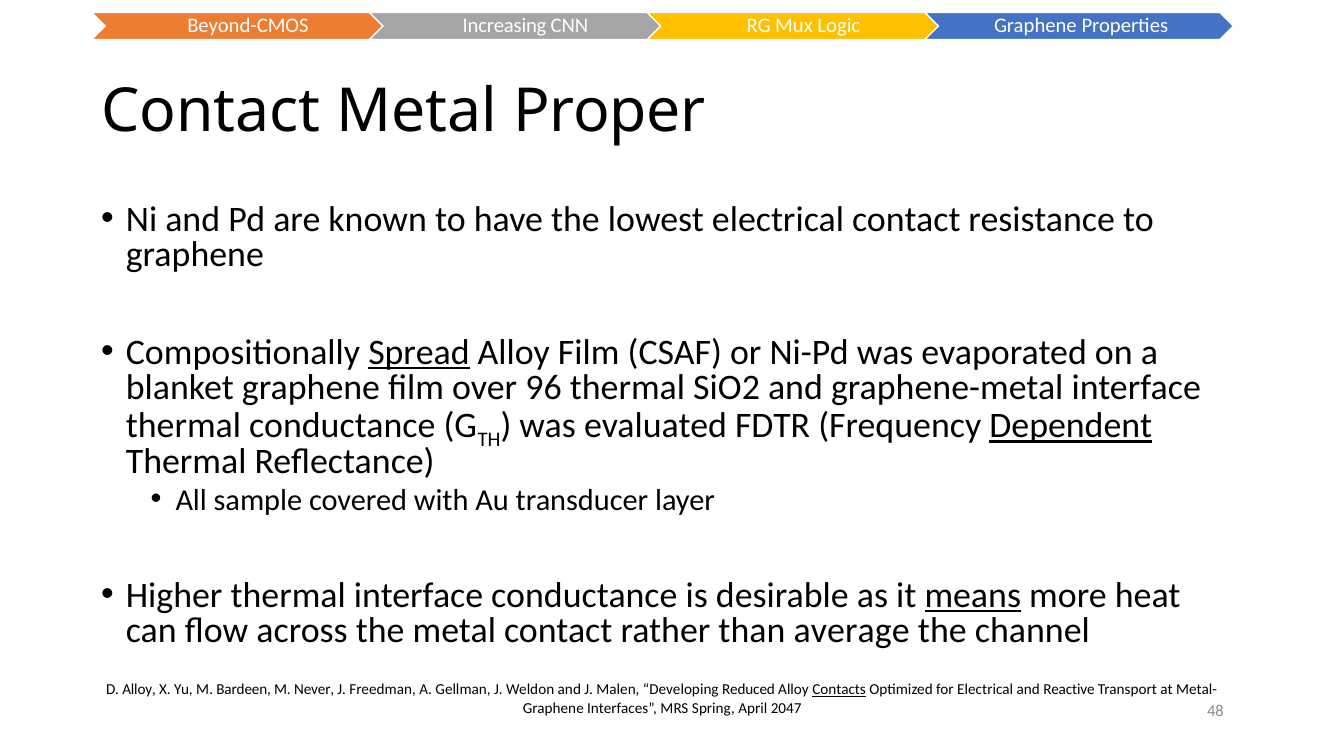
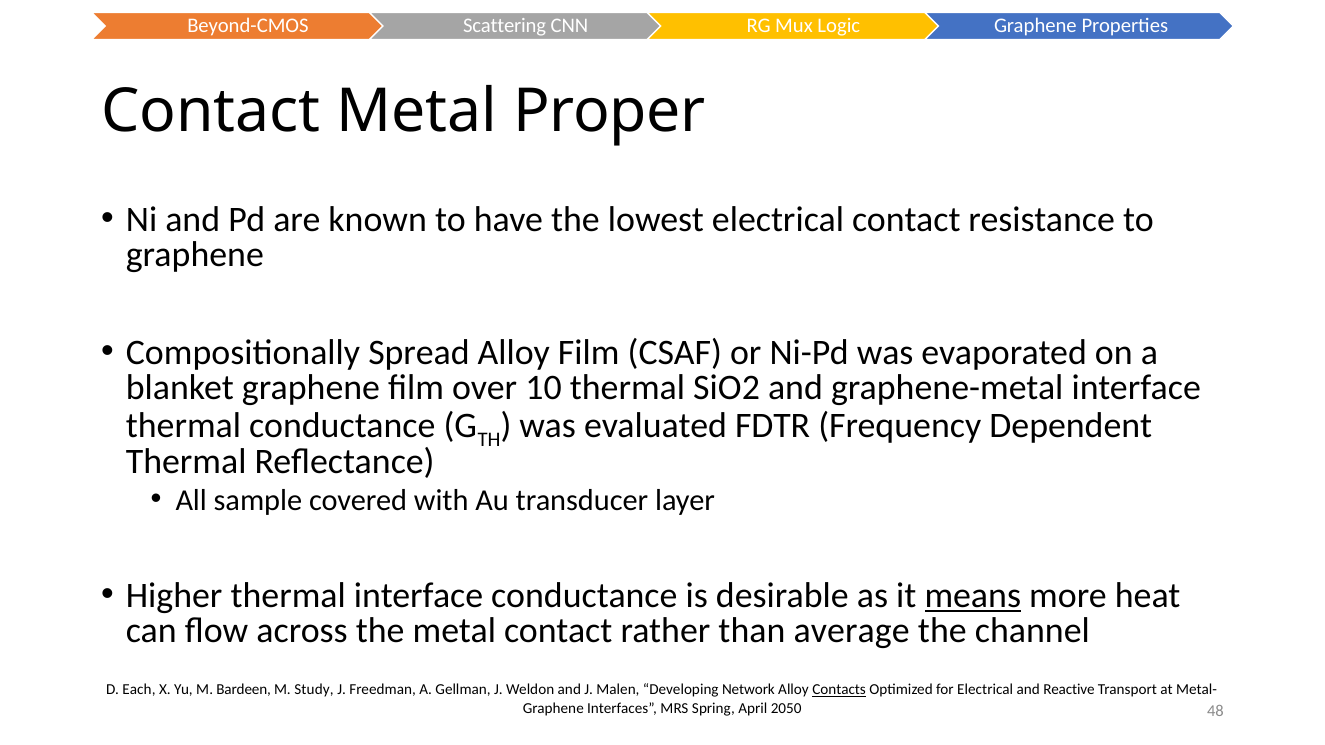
Increasing: Increasing -> Scattering
Spread underline: present -> none
96: 96 -> 10
Dependent underline: present -> none
D Alloy: Alloy -> Each
Never: Never -> Study
Reduced: Reduced -> Network
2047: 2047 -> 2050
